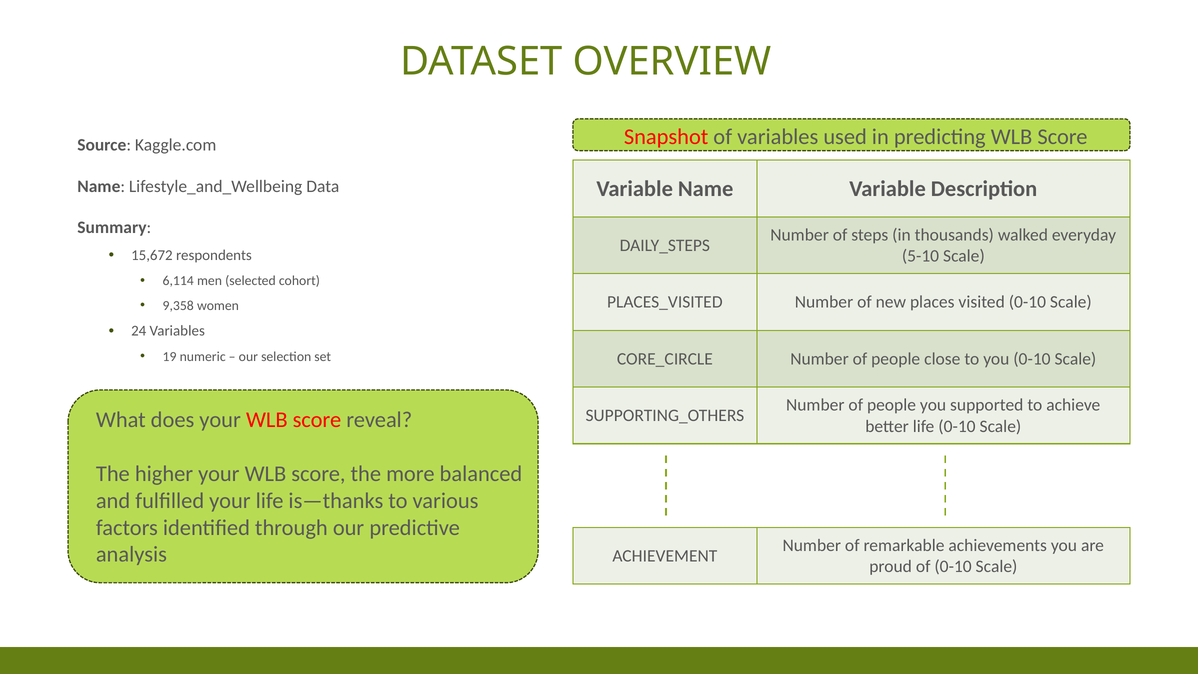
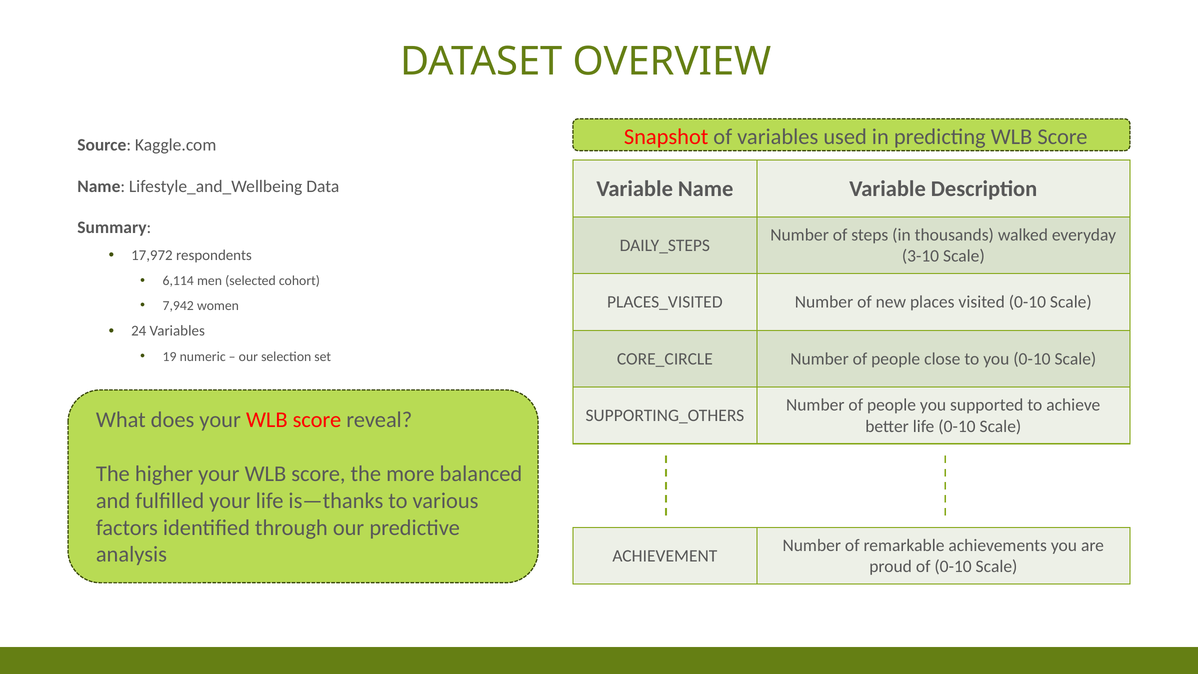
15,672: 15,672 -> 17,972
5-10: 5-10 -> 3-10
9,358: 9,358 -> 7,942
